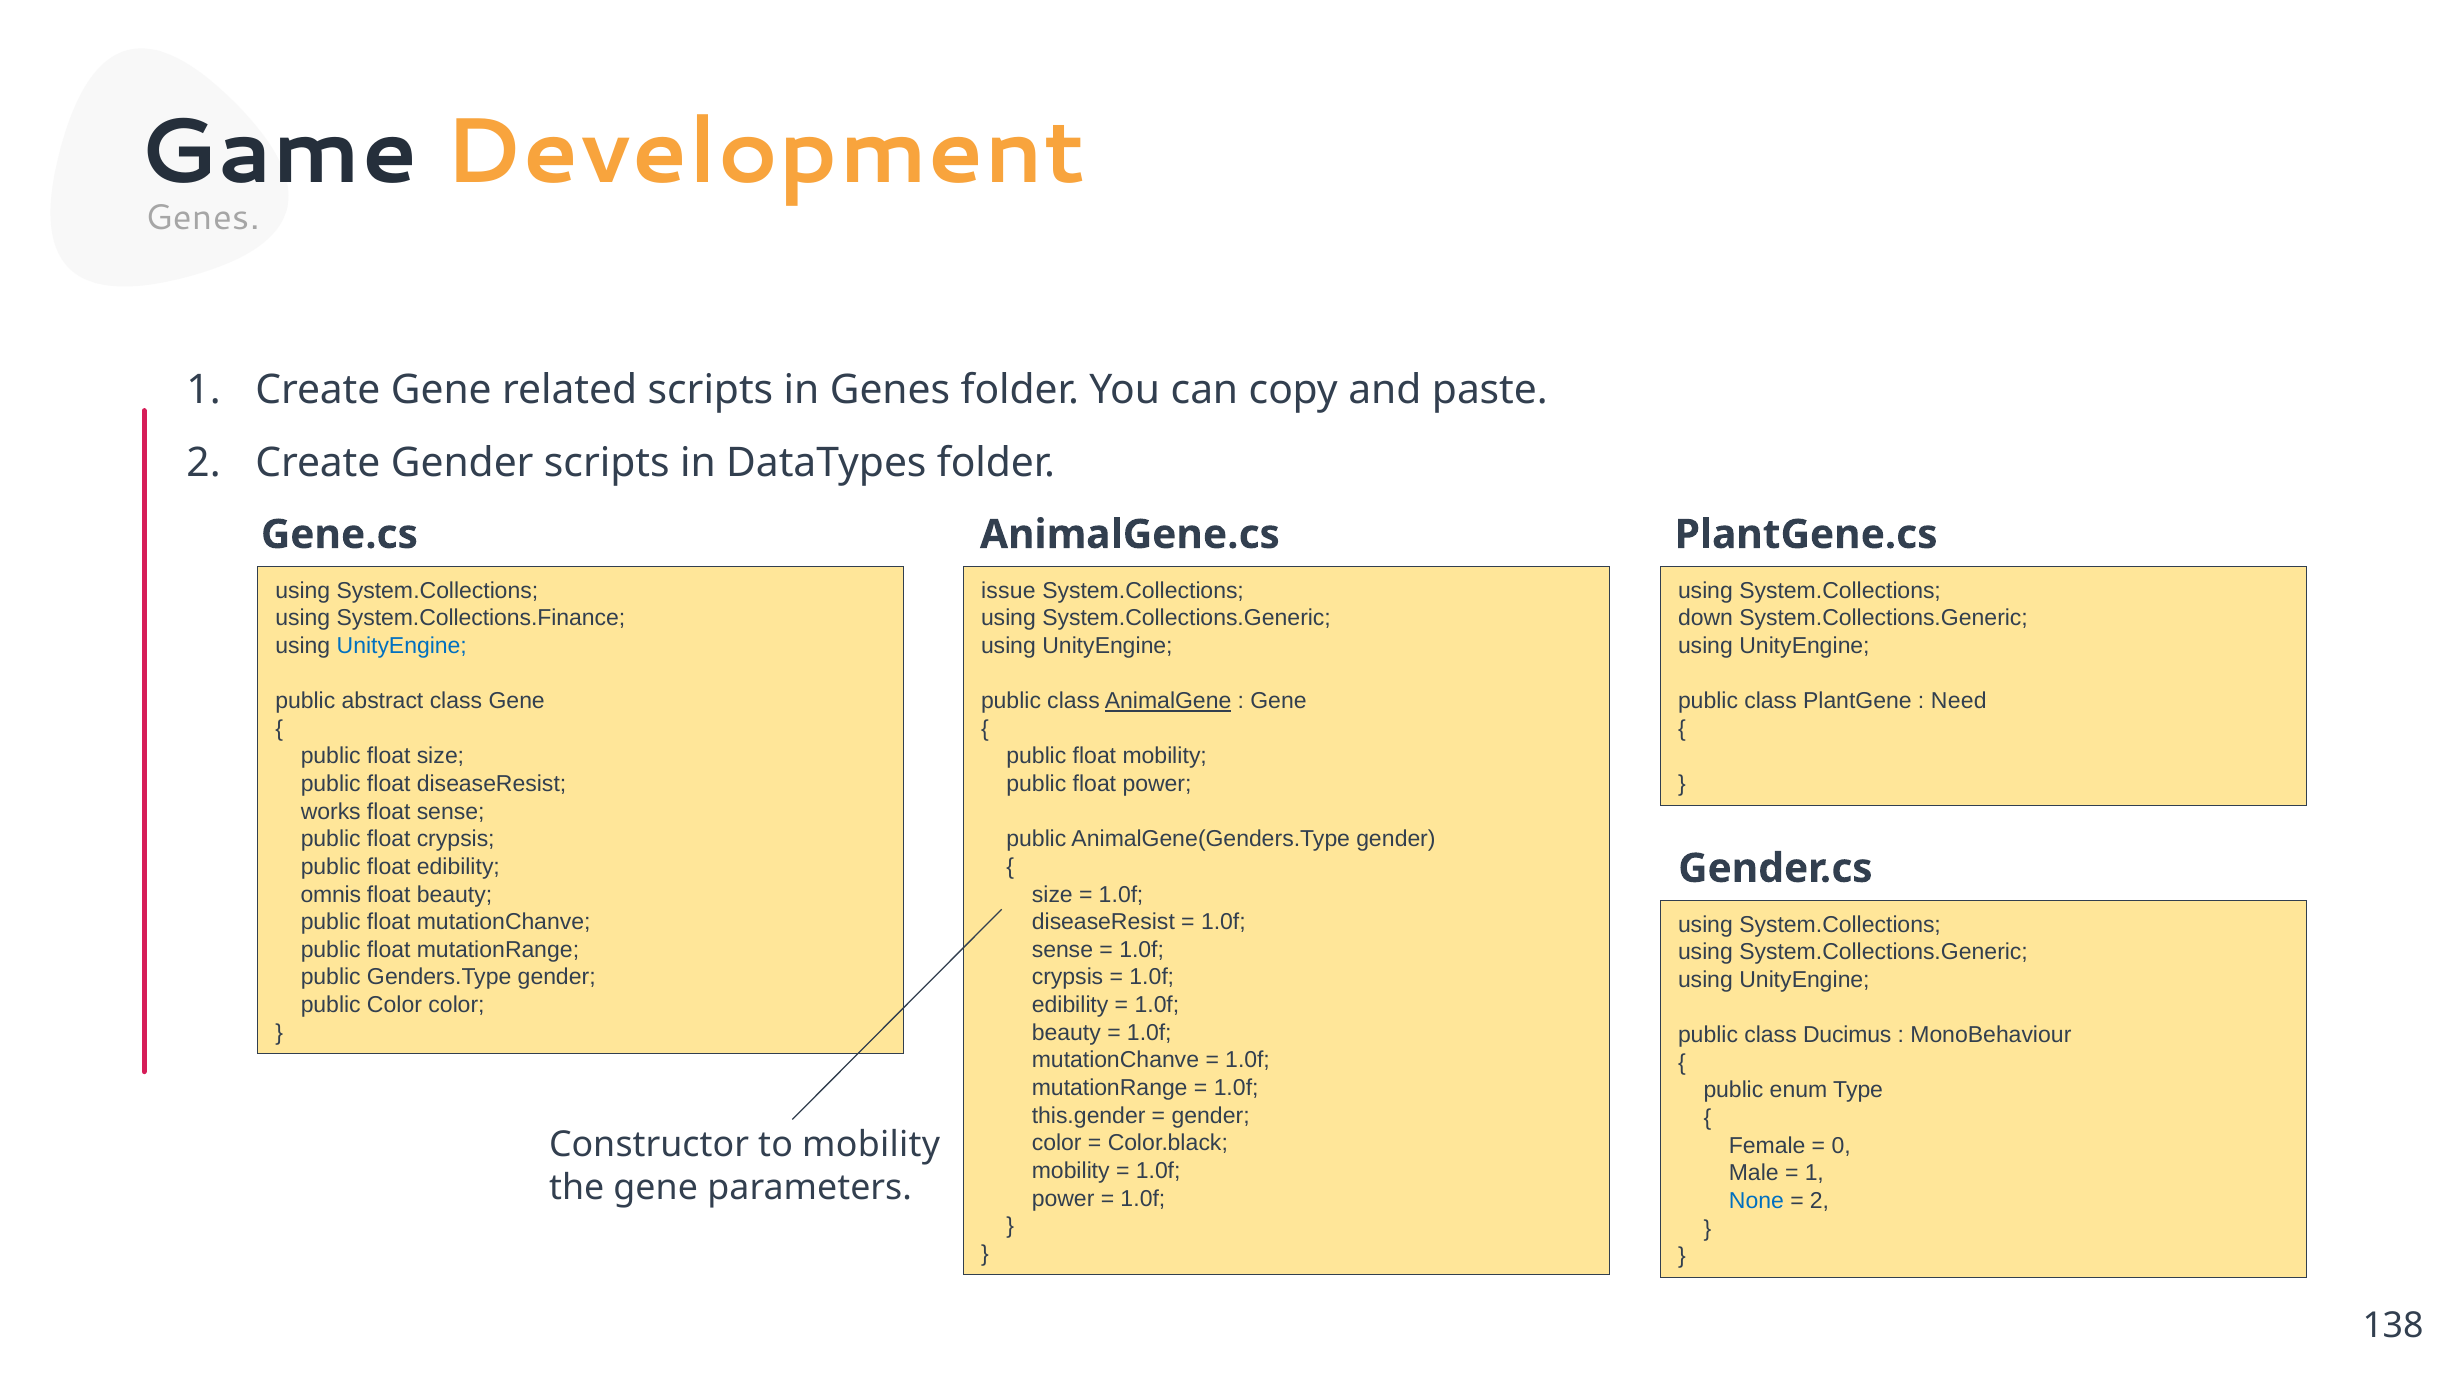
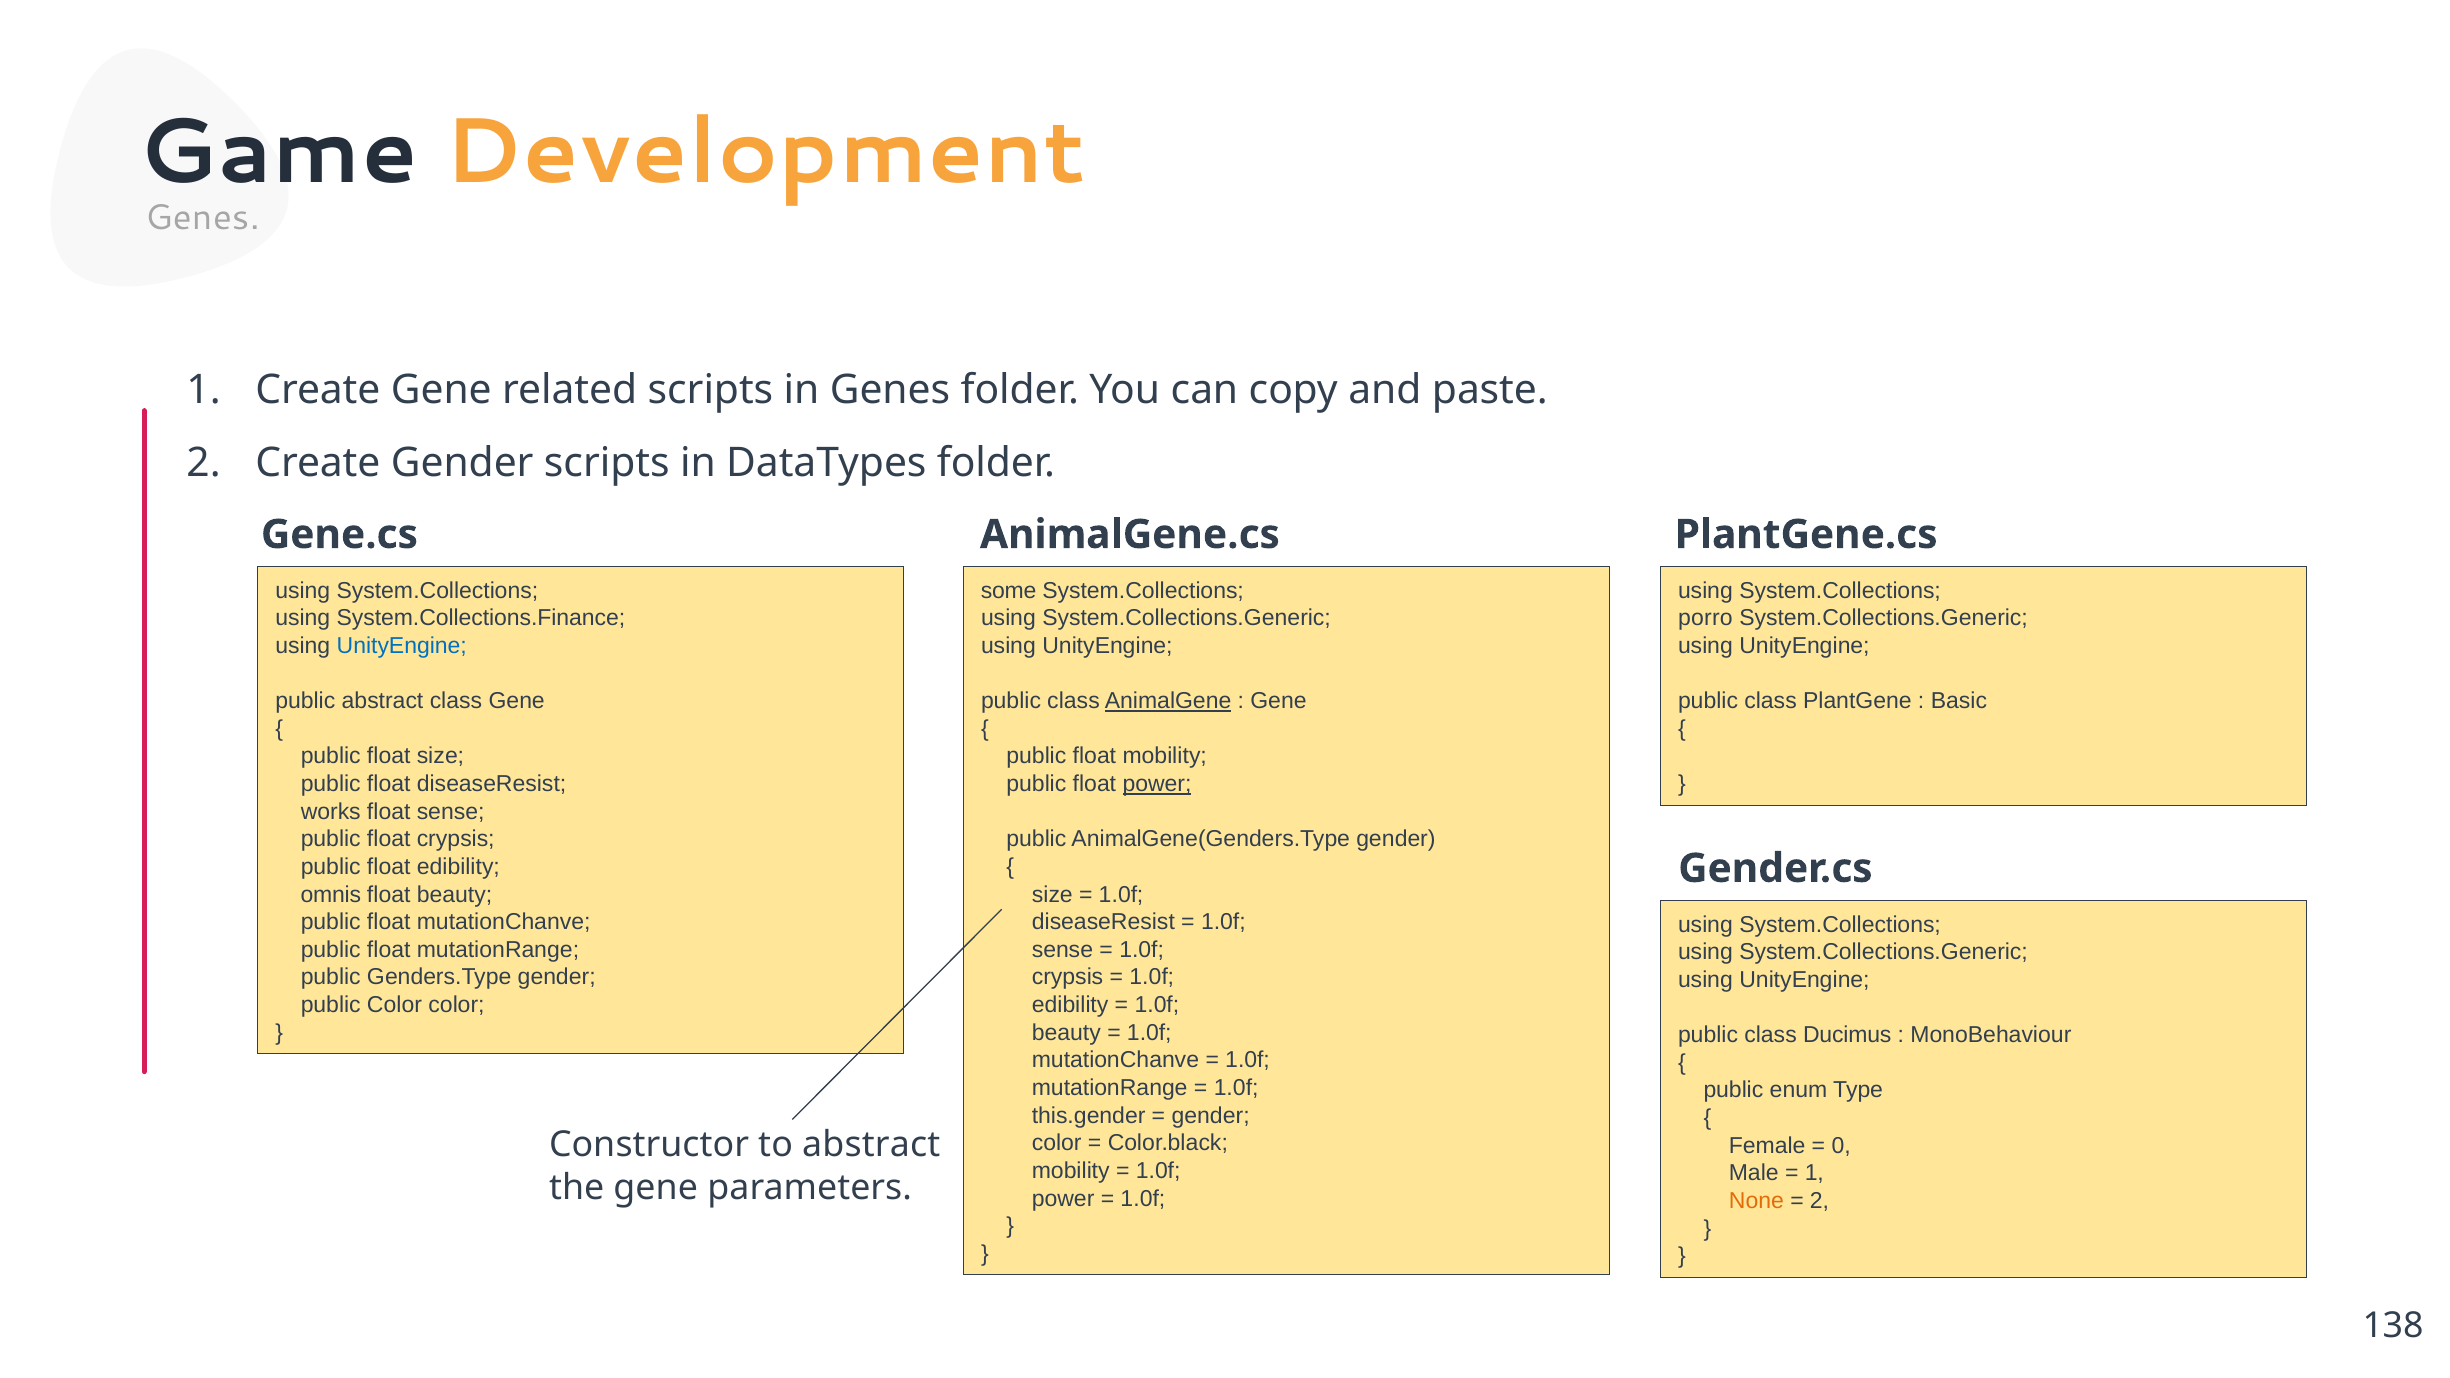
issue: issue -> some
down: down -> porro
Need: Need -> Basic
power at (1157, 784) underline: none -> present
to mobility: mobility -> abstract
None colour: blue -> orange
